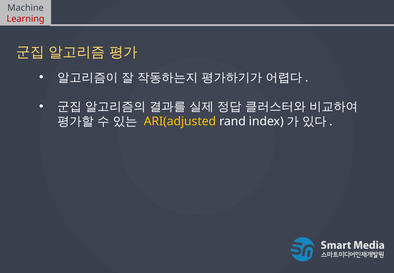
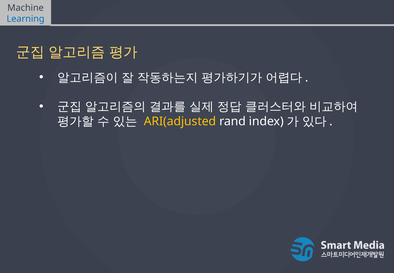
Learning colour: red -> blue
